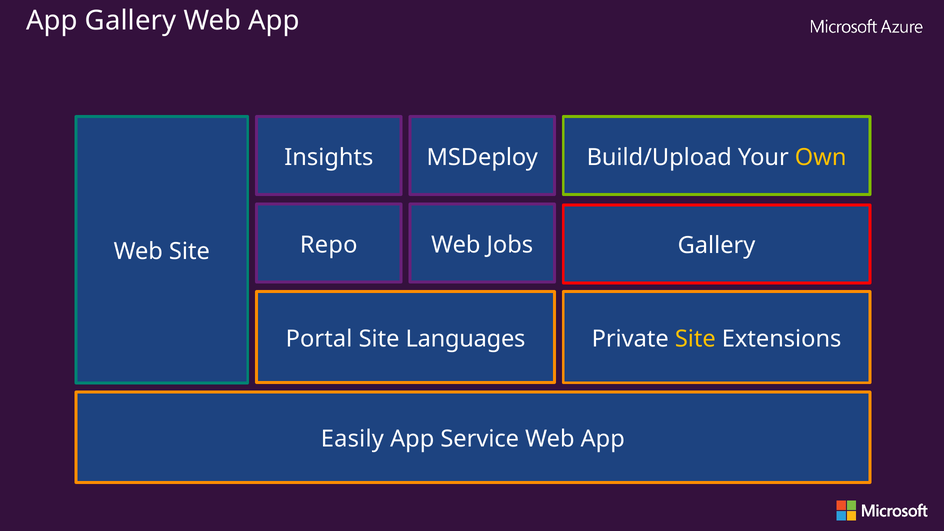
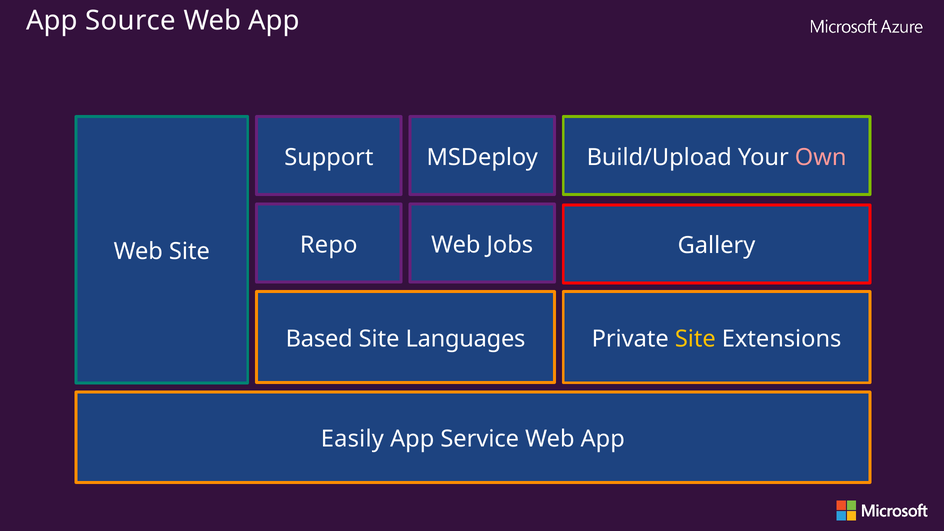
App Gallery: Gallery -> Source
Insights: Insights -> Support
Own colour: yellow -> pink
Portal: Portal -> Based
